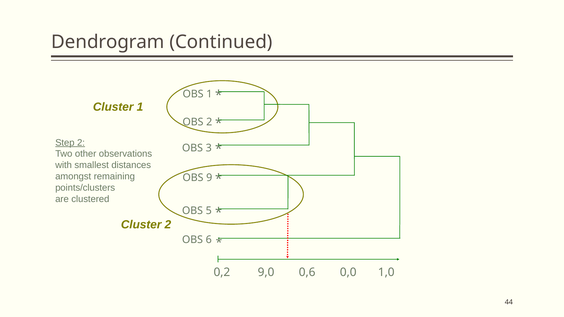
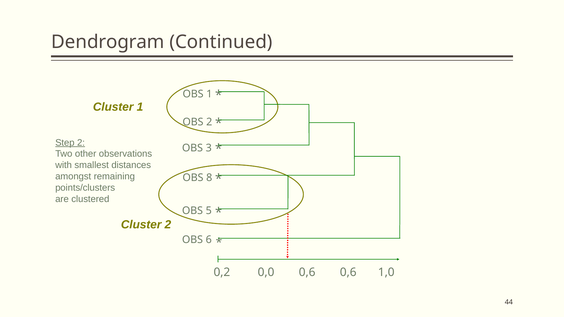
9: 9 -> 8
9,0: 9,0 -> 0,0
0,6 0,0: 0,0 -> 0,6
